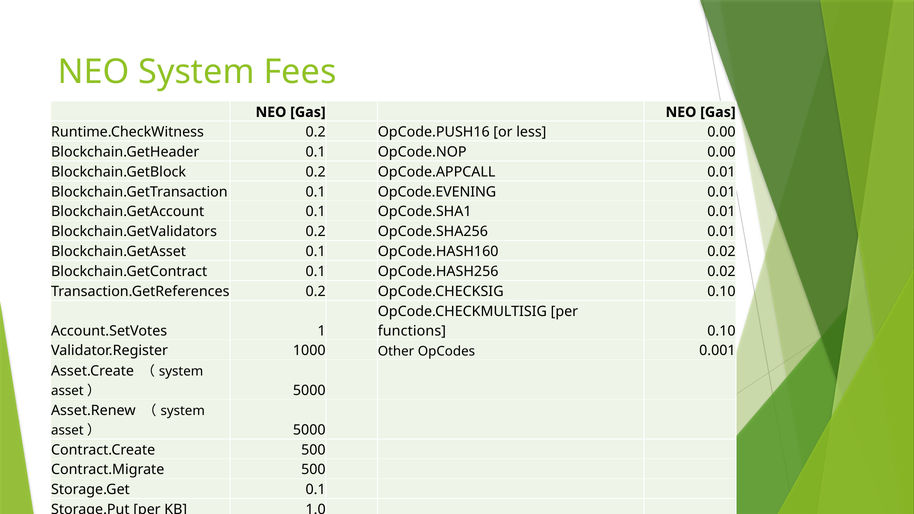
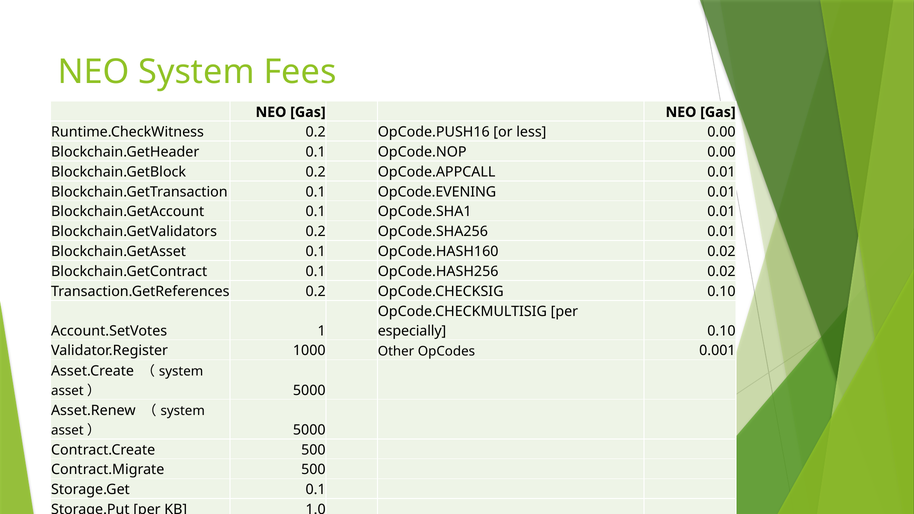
functions: functions -> especially
